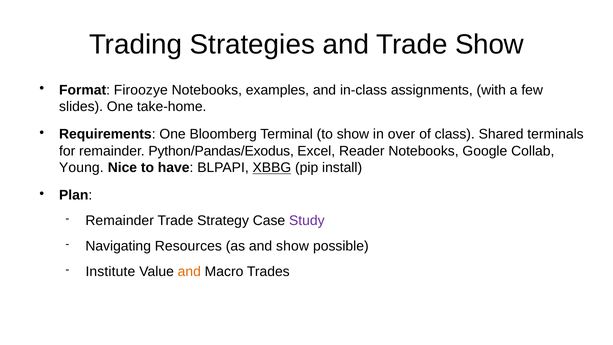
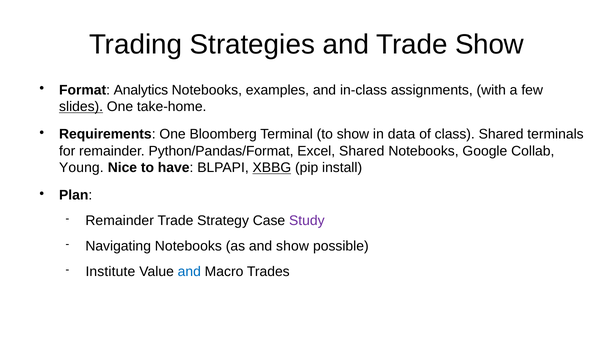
Firoozye: Firoozye -> Analytics
slides underline: none -> present
over: over -> data
Python/Pandas/Exodus: Python/Pandas/Exodus -> Python/Pandas/Format
Excel Reader: Reader -> Shared
Navigating Resources: Resources -> Notebooks
and at (189, 272) colour: orange -> blue
